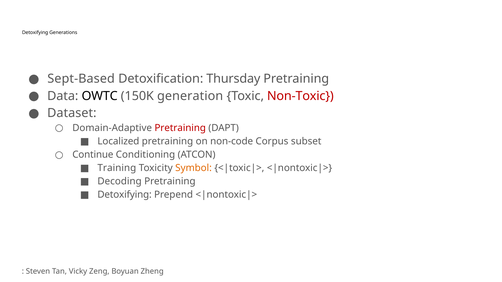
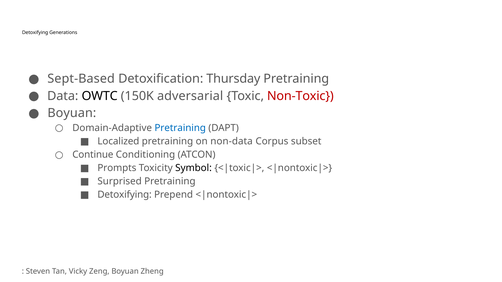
generation: generation -> adversarial
Dataset at (72, 113): Dataset -> Boyuan
Pretraining at (180, 128) colour: red -> blue
non-code: non-code -> non-data
Training: Training -> Prompts
Symbol colour: orange -> black
Decoding: Decoding -> Surprised
